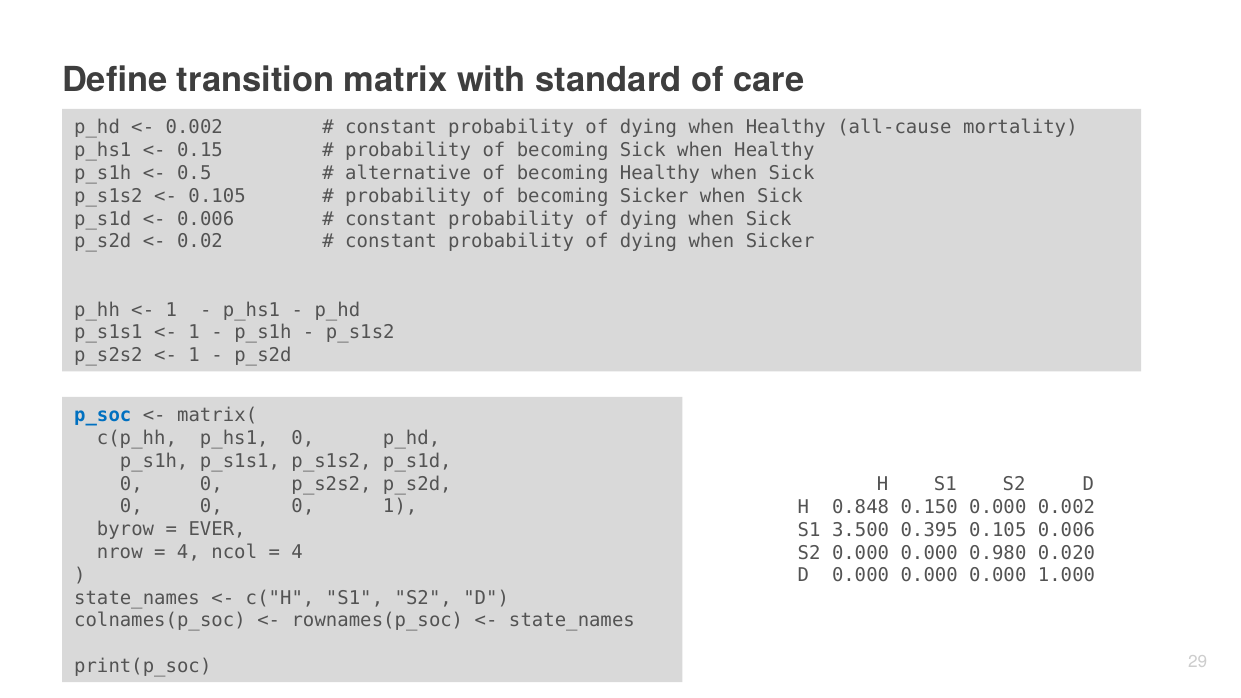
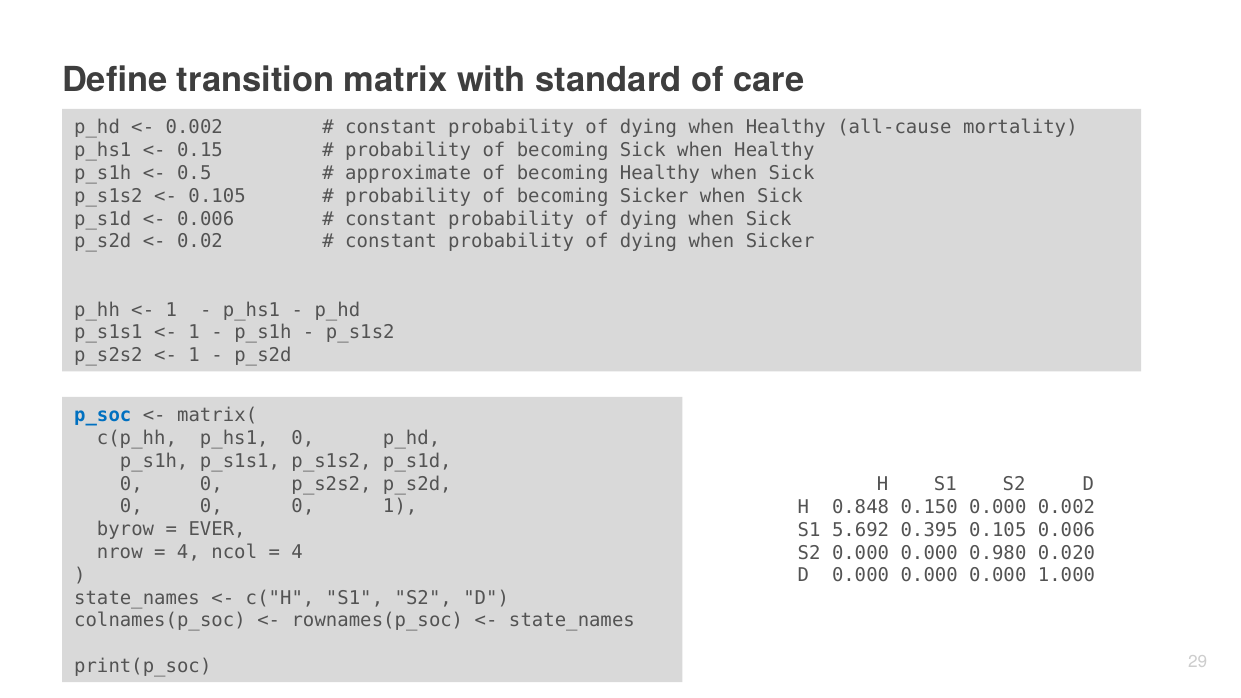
alternative: alternative -> approximate
3.500: 3.500 -> 5.692
